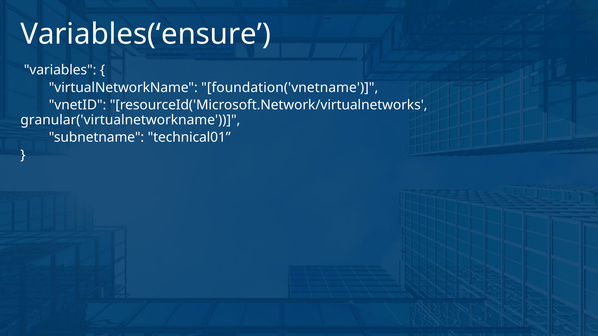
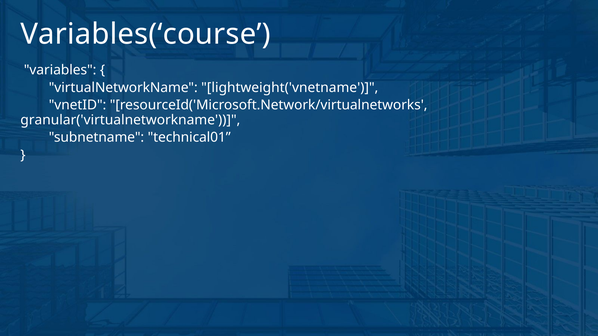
Variables(‘ensure: Variables(‘ensure -> Variables(‘course
foundation('vnetname: foundation('vnetname -> lightweight('vnetname
